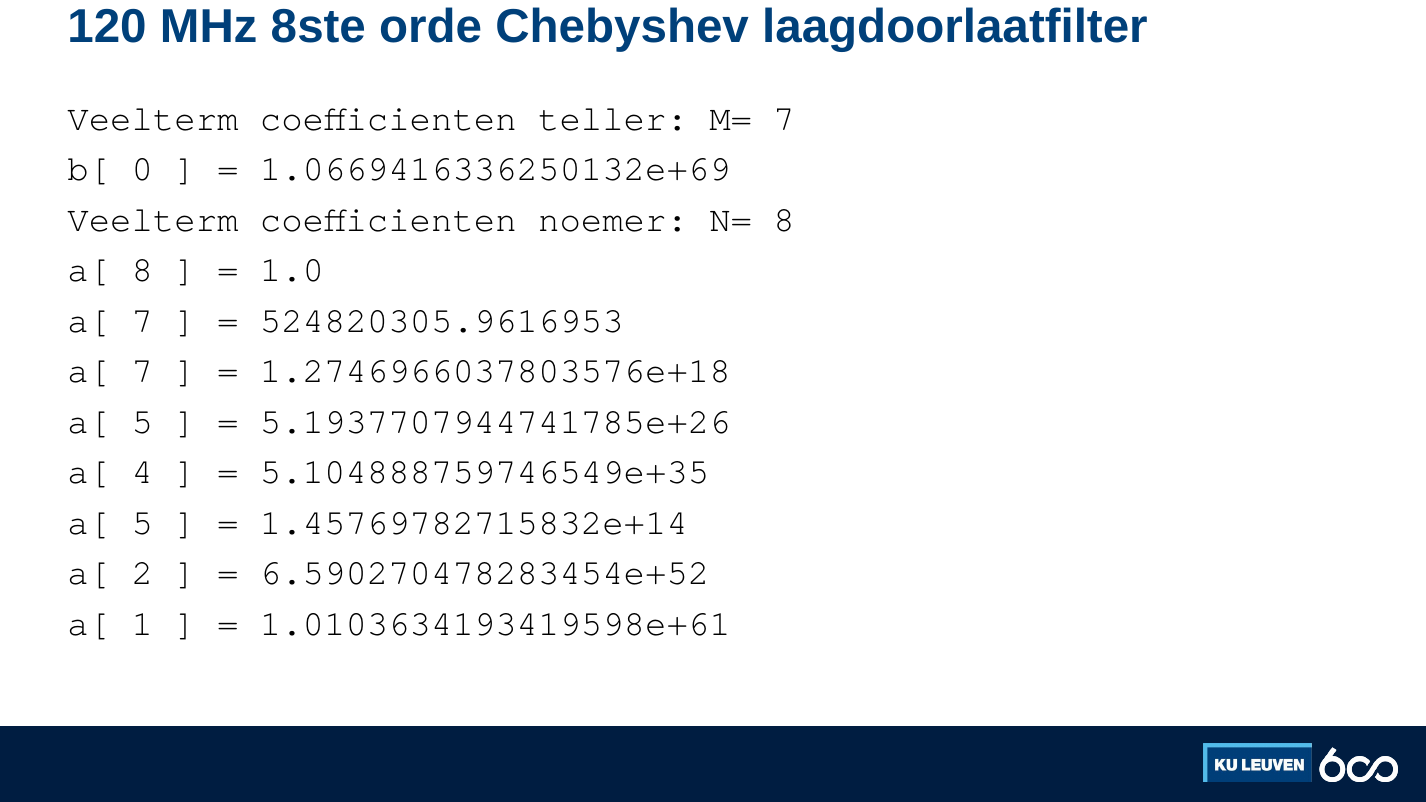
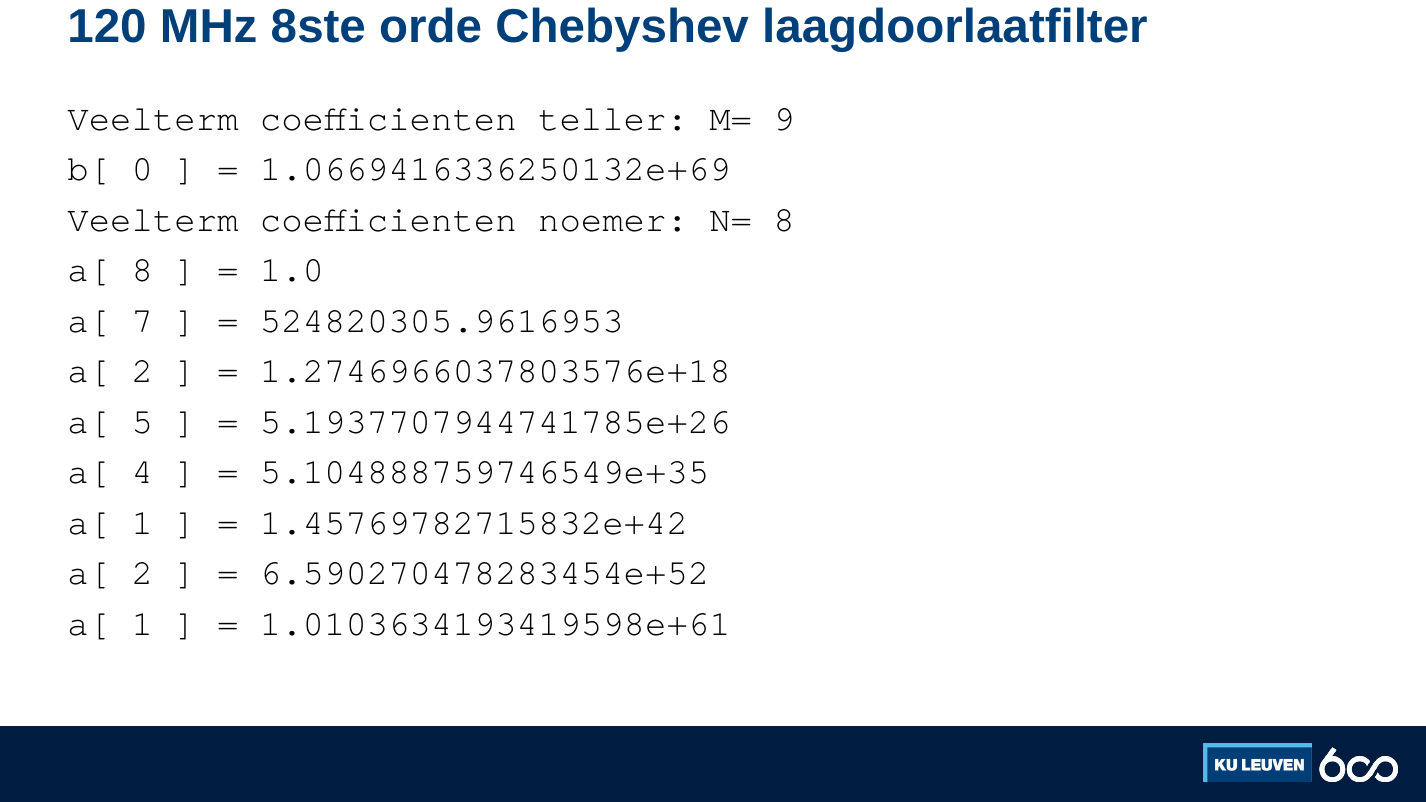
M= 7: 7 -> 9
7 at (142, 371): 7 -> 2
5 at (142, 523): 5 -> 1
1.45769782715832e+14: 1.45769782715832e+14 -> 1.45769782715832e+42
